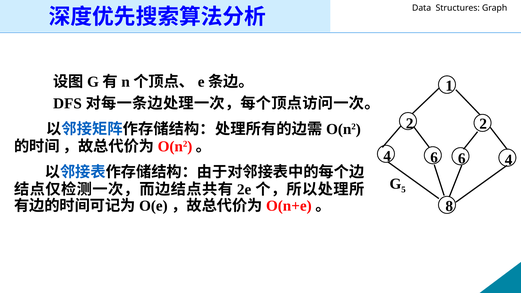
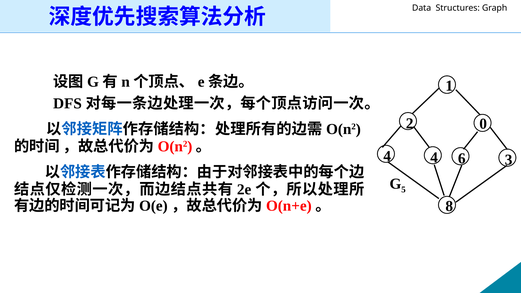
2 2: 2 -> 0
4 6: 6 -> 4
6 4: 4 -> 3
